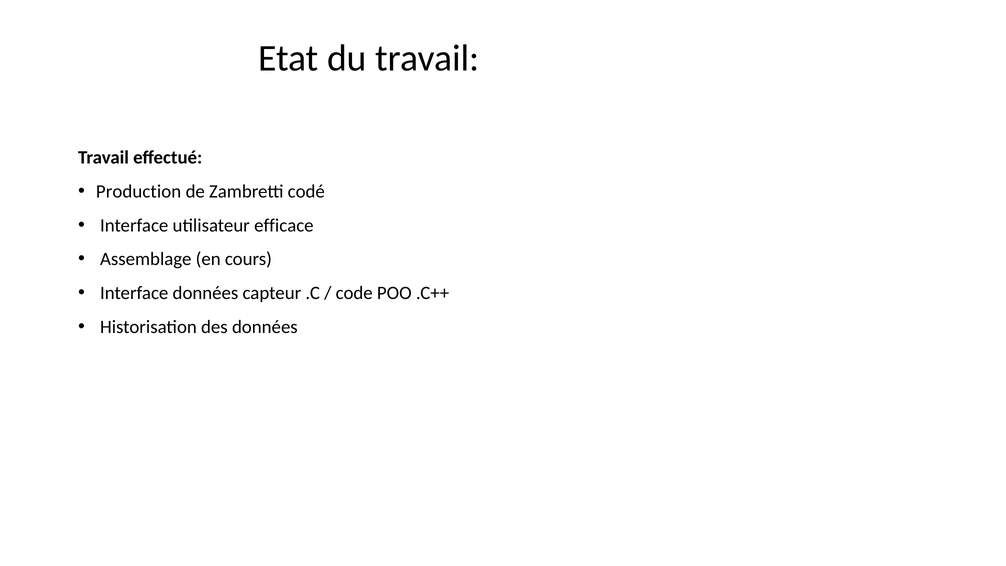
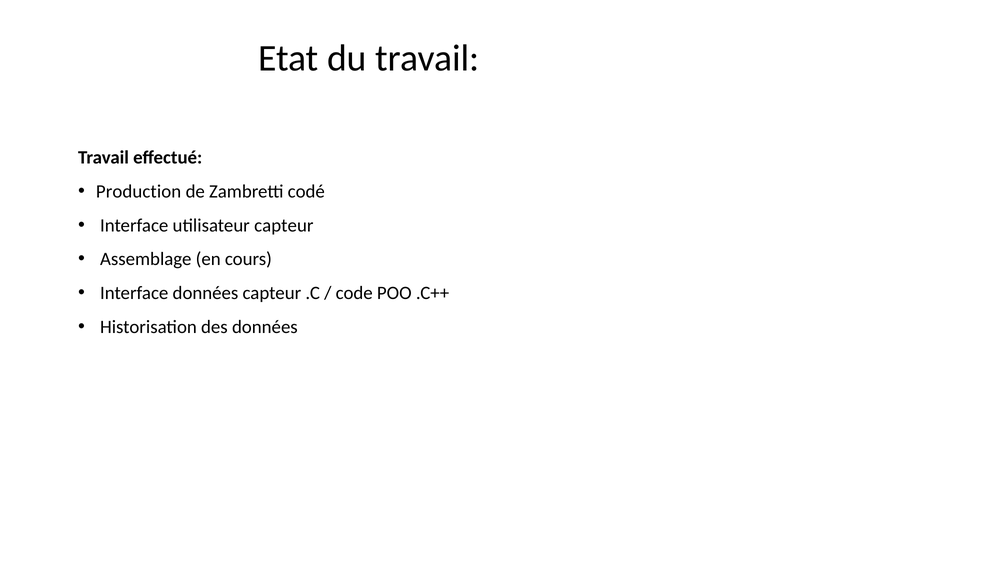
utilisateur efficace: efficace -> capteur
